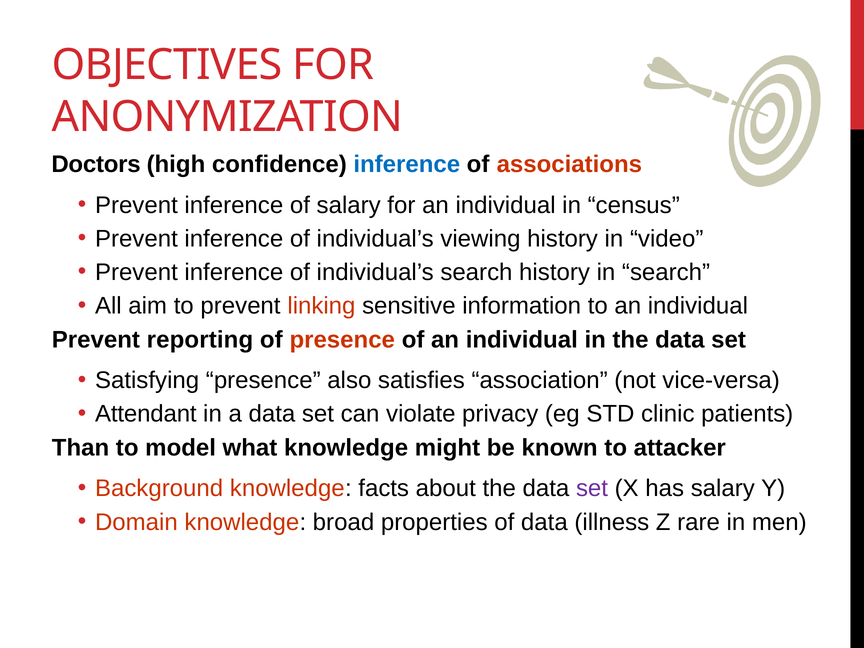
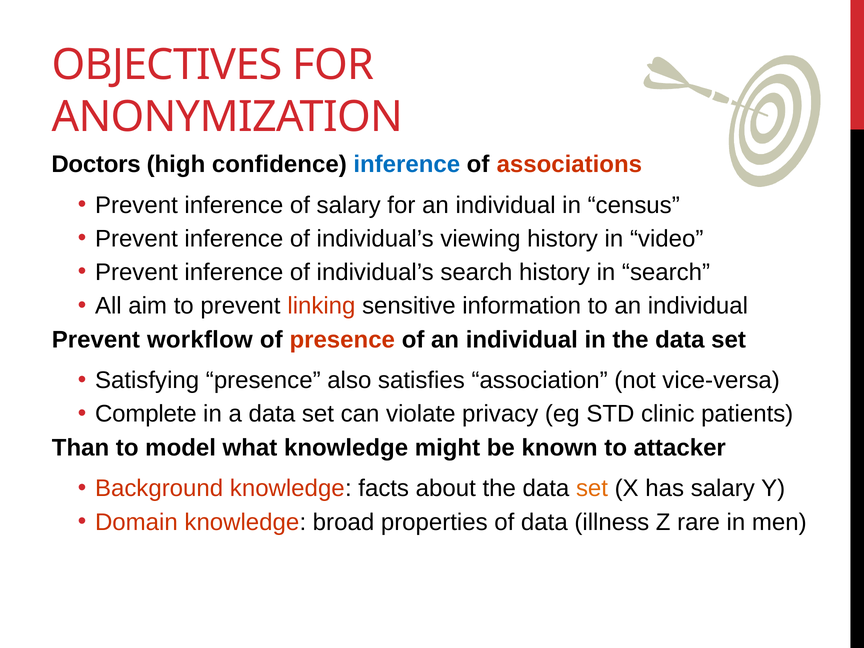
reporting: reporting -> workflow
Attendant: Attendant -> Complete
set at (592, 489) colour: purple -> orange
